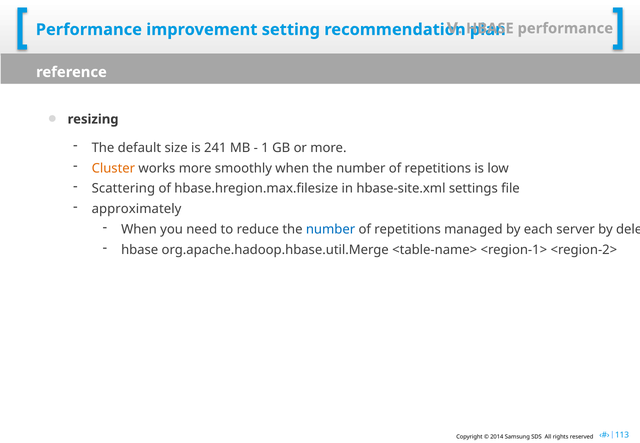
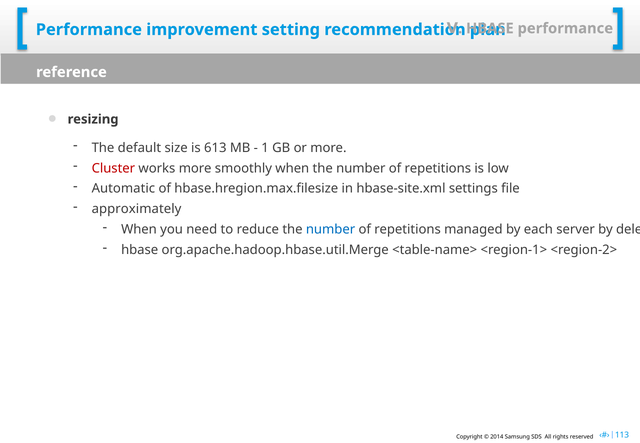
241: 241 -> 613
Cluster colour: orange -> red
Scattering: Scattering -> Automatic
